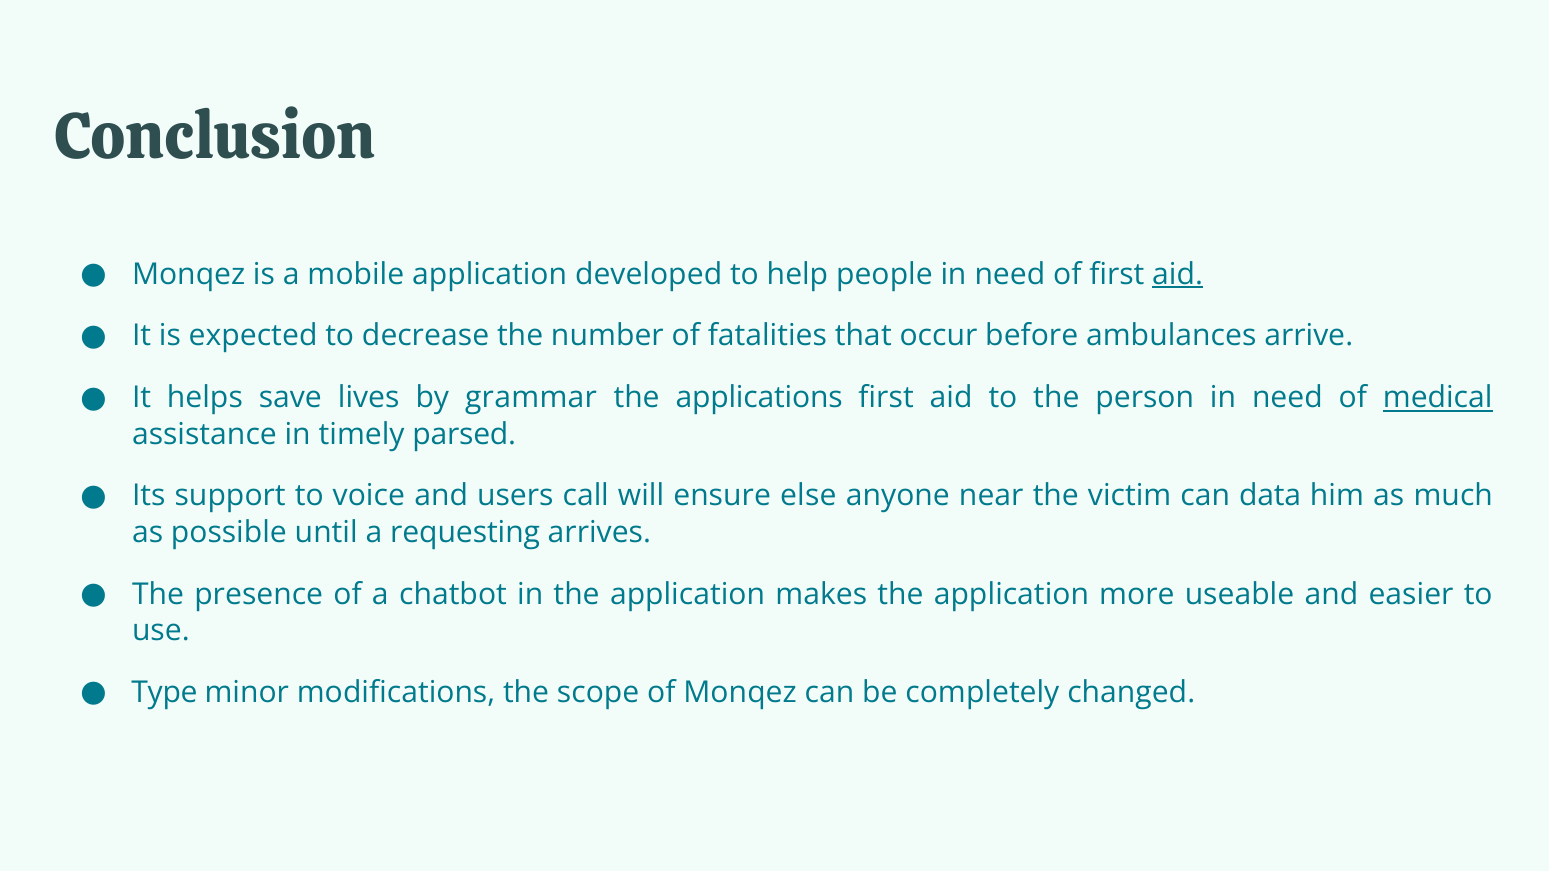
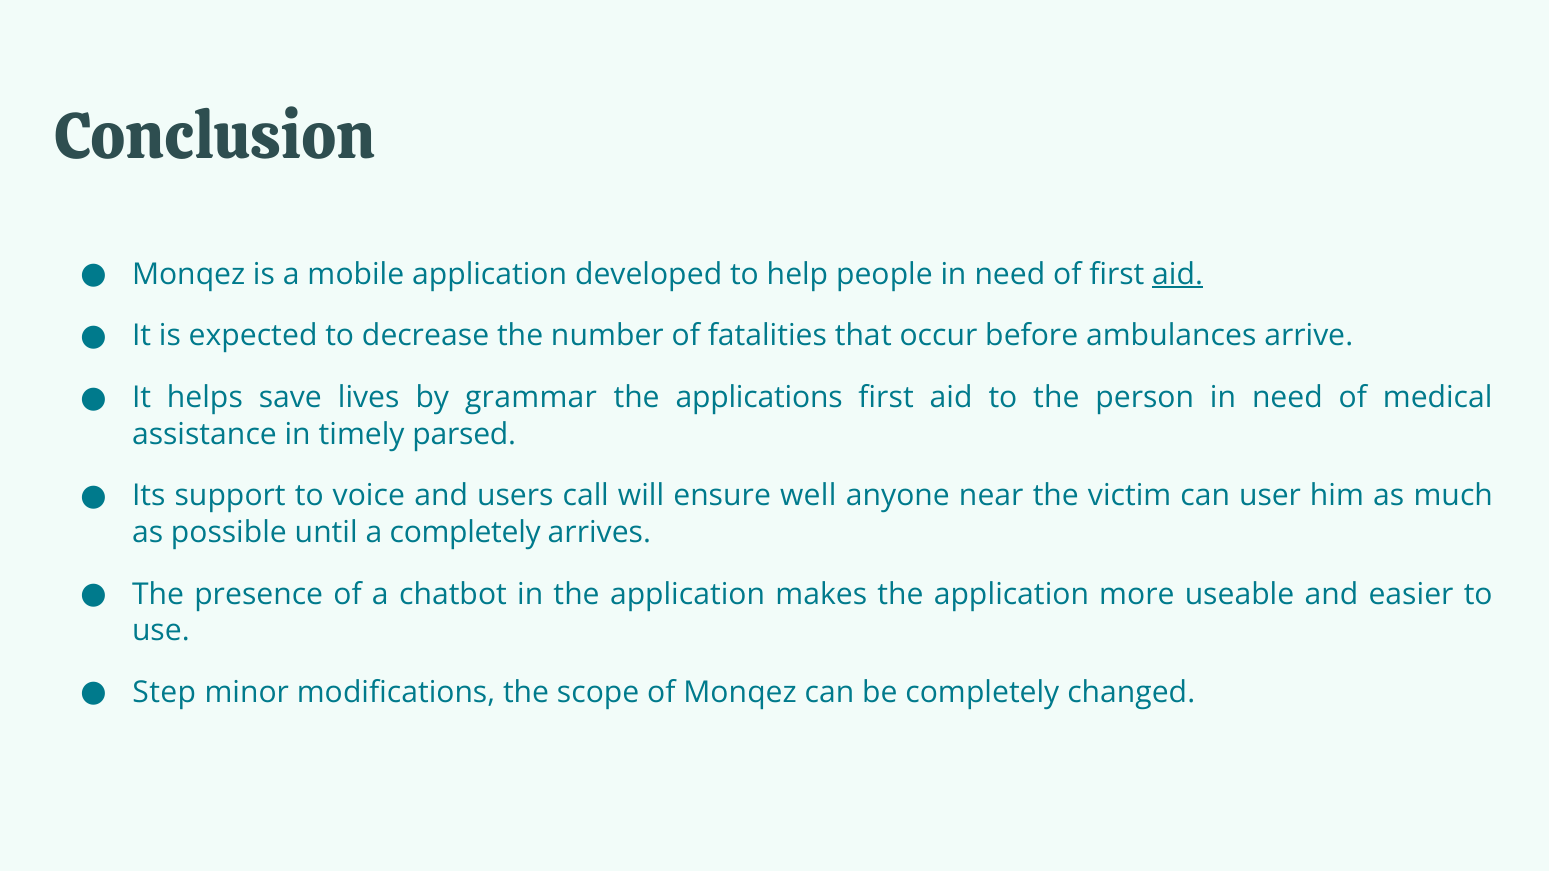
medical underline: present -> none
else: else -> well
data: data -> user
a requesting: requesting -> completely
Type: Type -> Step
